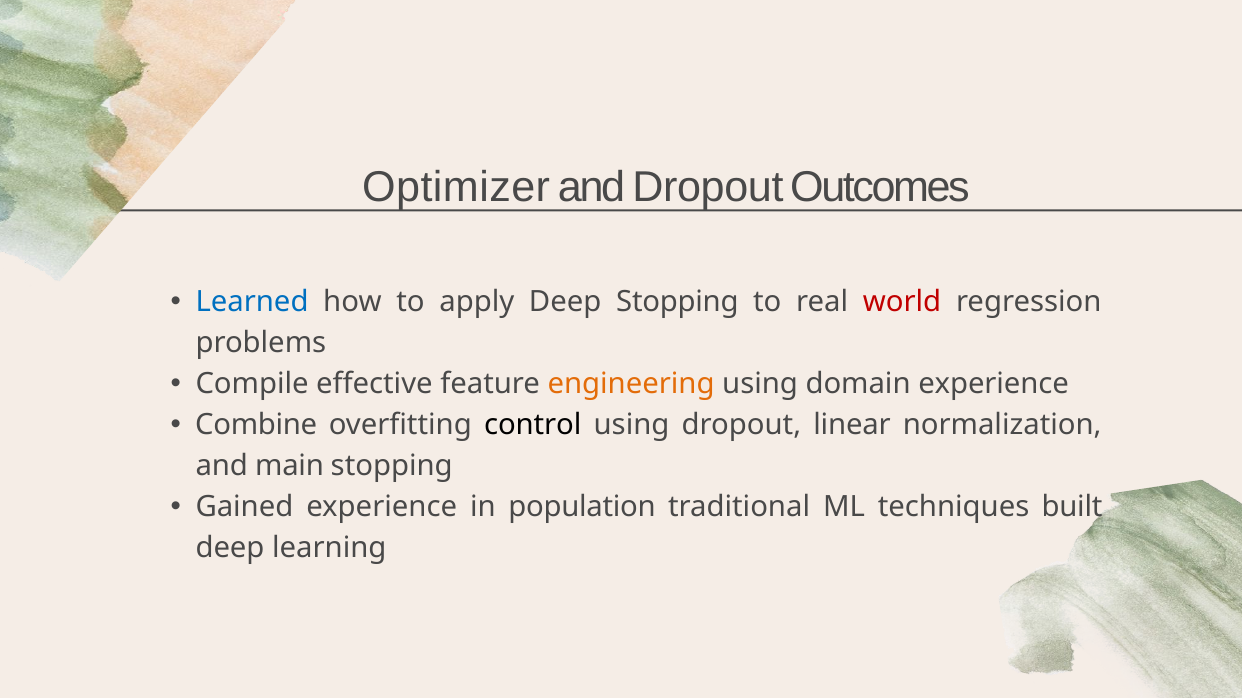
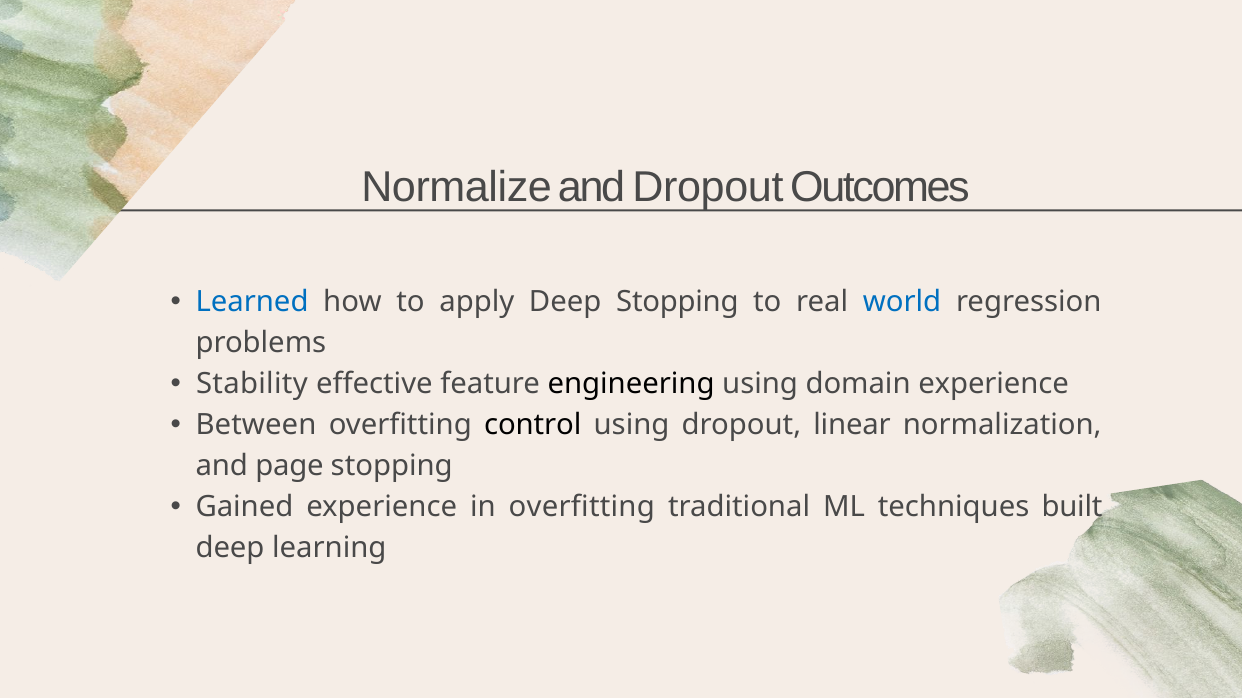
Optimizer: Optimizer -> Normalize
world colour: red -> blue
Compile: Compile -> Stability
engineering colour: orange -> black
Combine: Combine -> Between
main: main -> page
in population: population -> overfitting
